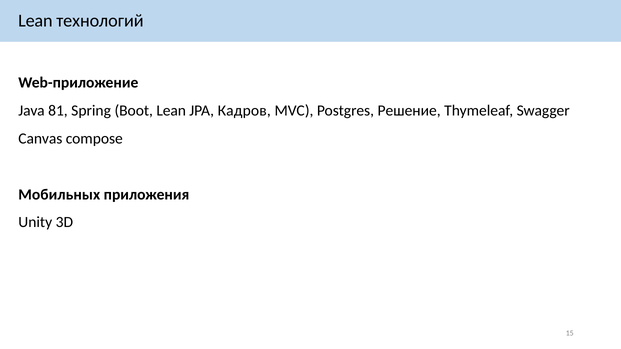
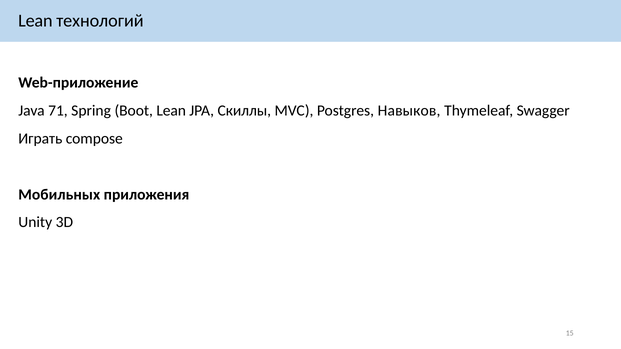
81: 81 -> 71
Кадров: Кадров -> Скиллы
Решение: Решение -> Навыков
Canvas: Canvas -> Играть
